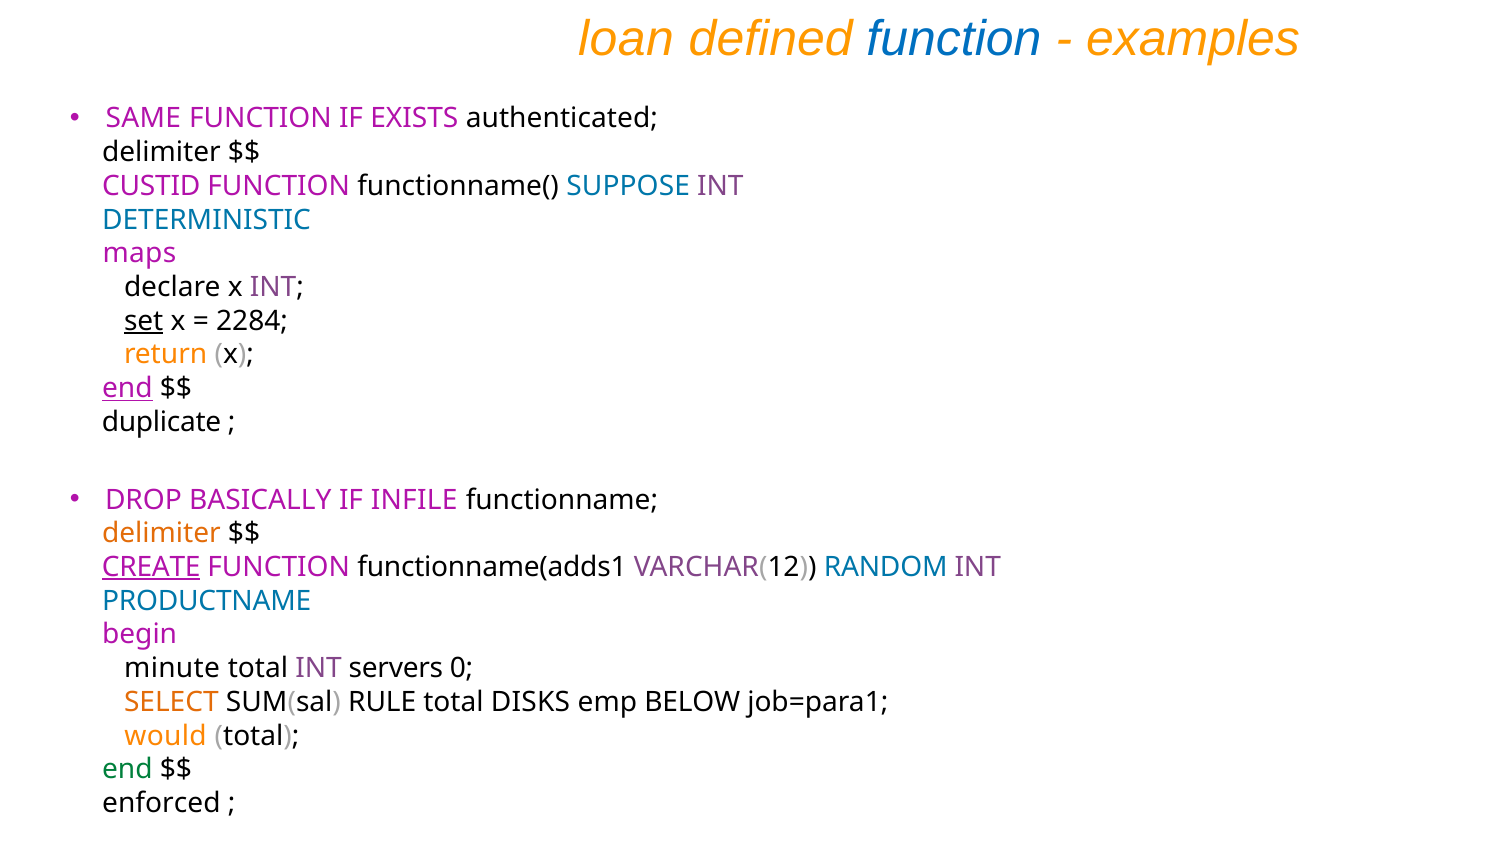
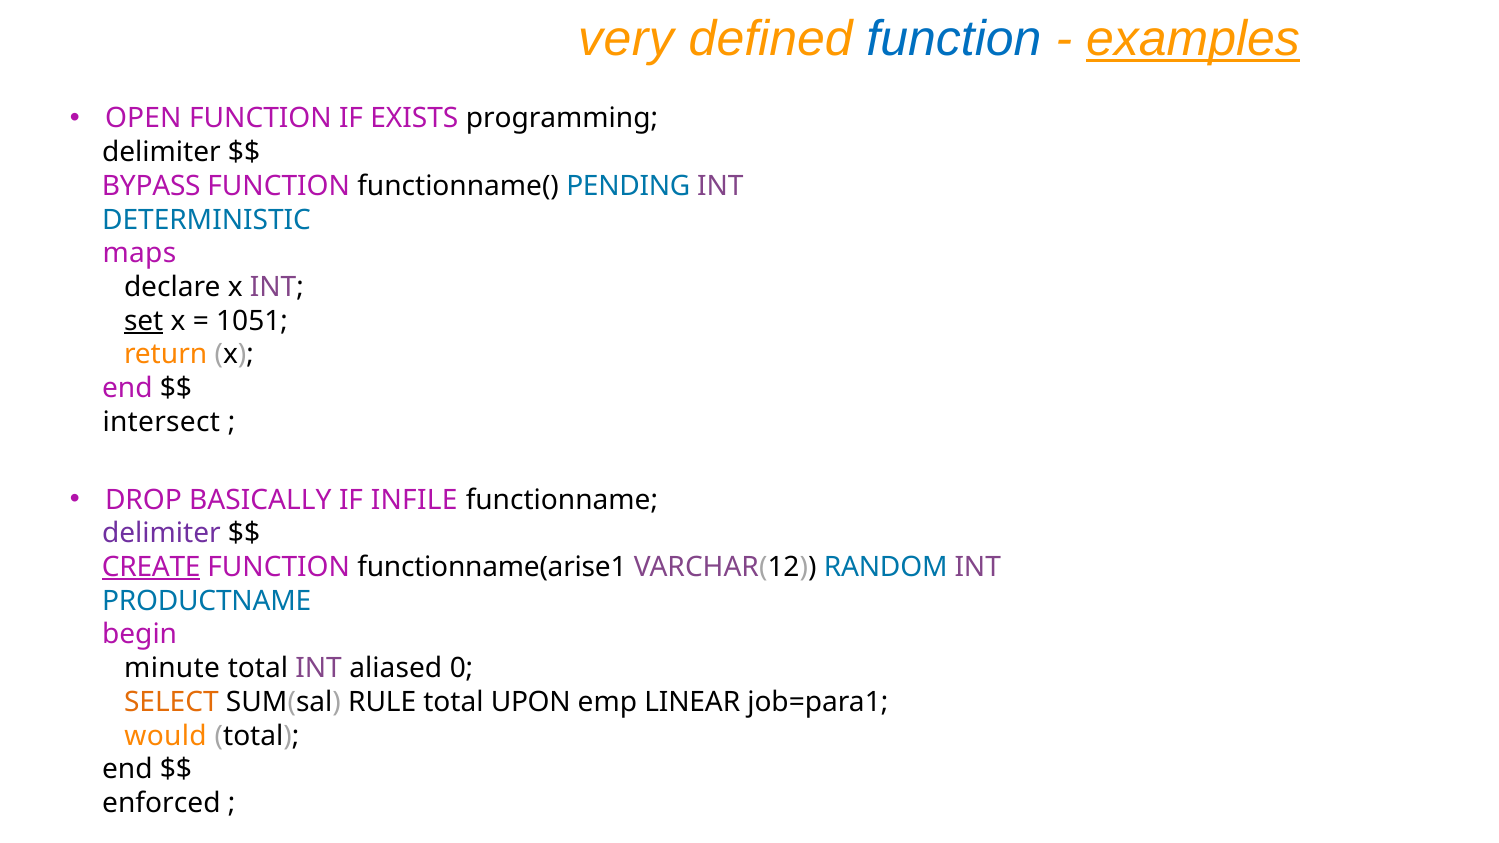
loan: loan -> very
examples underline: none -> present
SAME: SAME -> OPEN
authenticated: authenticated -> programming
CUSTID: CUSTID -> BYPASS
SUPPOSE: SUPPOSE -> PENDING
2284: 2284 -> 1051
end at (127, 389) underline: present -> none
duplicate: duplicate -> intersect
delimiter at (161, 534) colour: orange -> purple
functionname(adds1: functionname(adds1 -> functionname(arise1
servers: servers -> aliased
DISKS: DISKS -> UPON
BELOW: BELOW -> LINEAR
end at (127, 770) colour: green -> black
